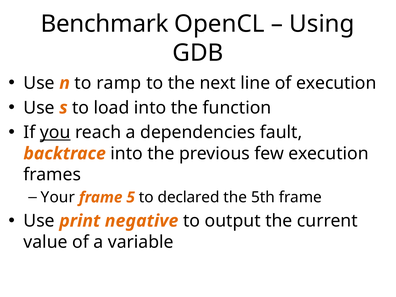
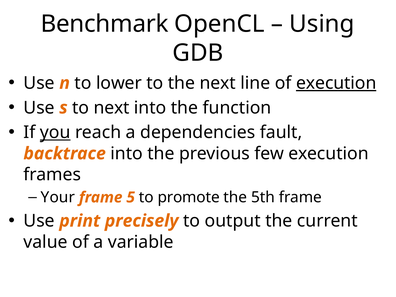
ramp: ramp -> lower
execution at (336, 83) underline: none -> present
to load: load -> next
declared: declared -> promote
negative: negative -> precisely
